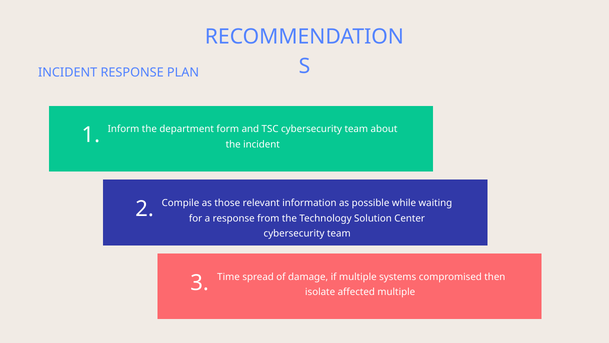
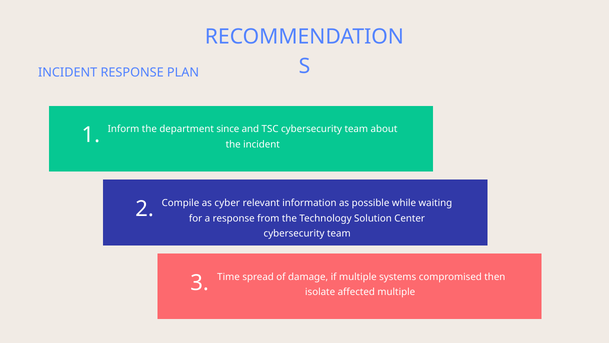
form: form -> since
those: those -> cyber
